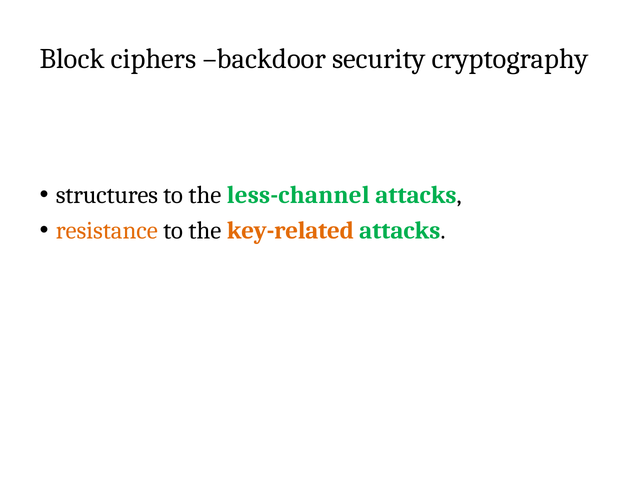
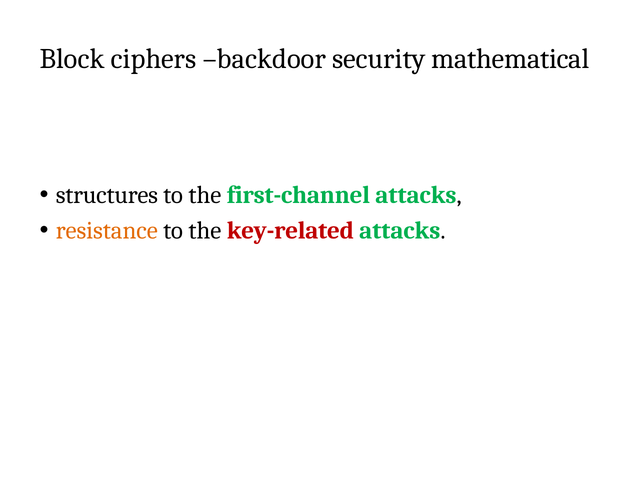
cryptography: cryptography -> mathematical
less-channel: less-channel -> first-channel
key-related colour: orange -> red
